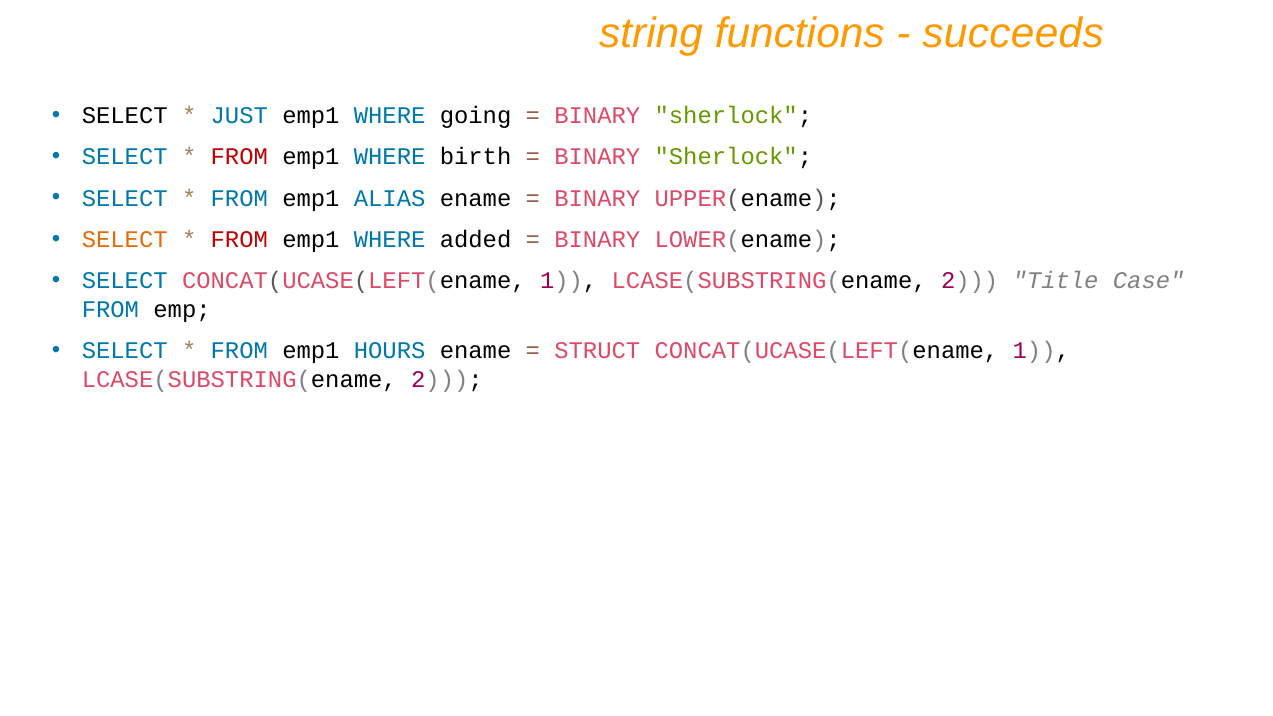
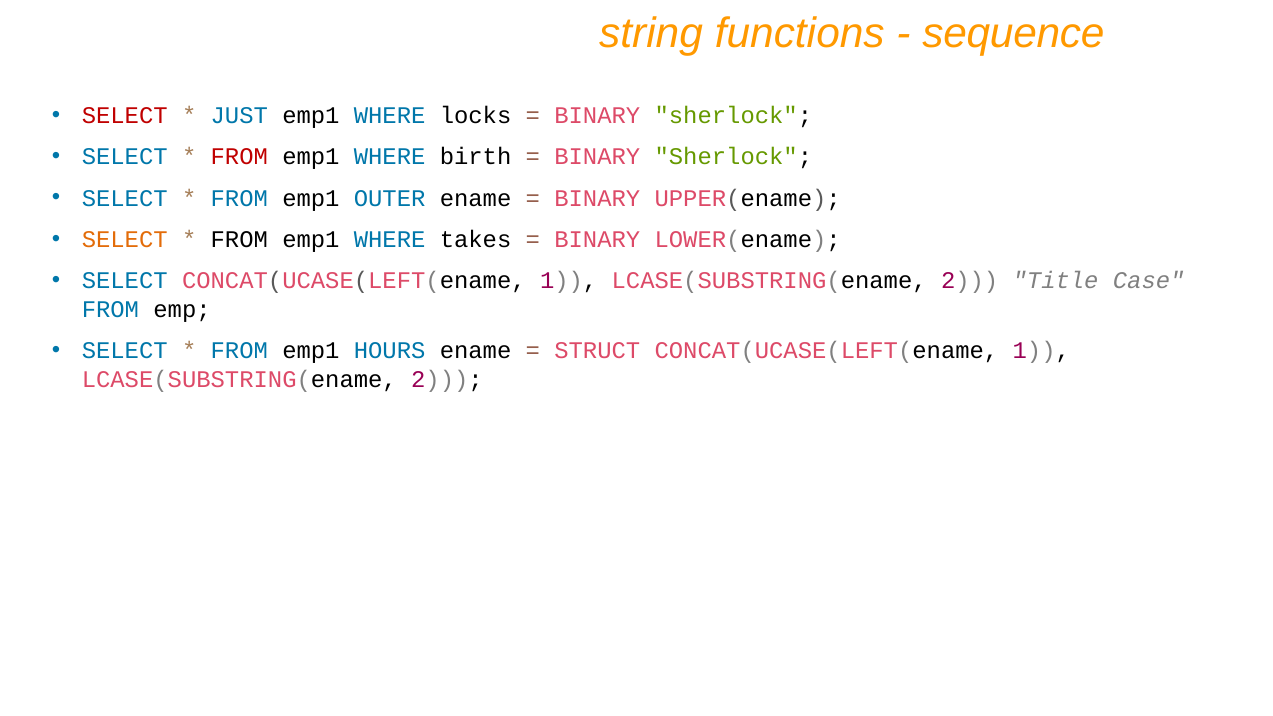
succeeds: succeeds -> sequence
SELECT at (125, 116) colour: black -> red
going: going -> locks
ALIAS: ALIAS -> OUTER
FROM at (239, 240) colour: red -> black
added: added -> takes
